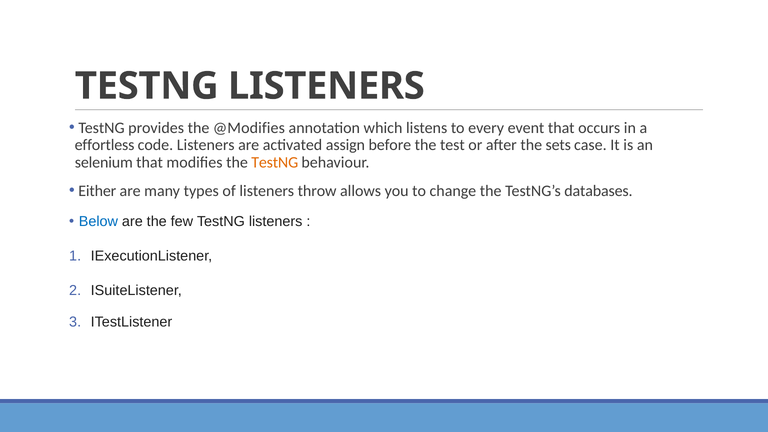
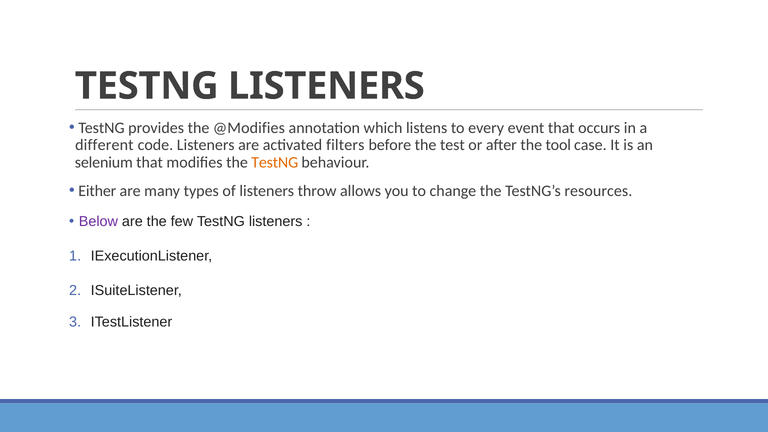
effortless: effortless -> different
assign: assign -> filters
sets: sets -> tool
databases: databases -> resources
Below colour: blue -> purple
